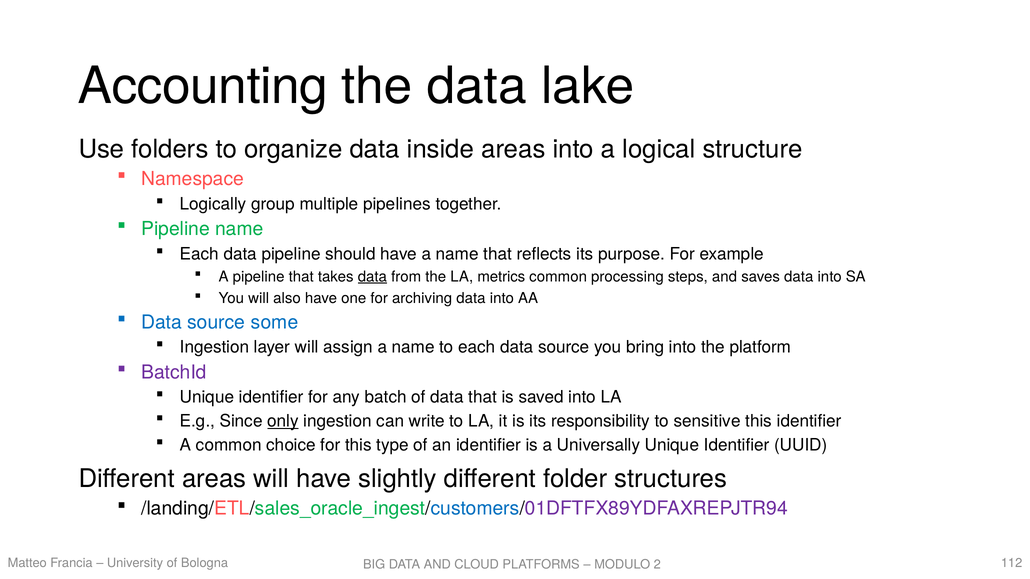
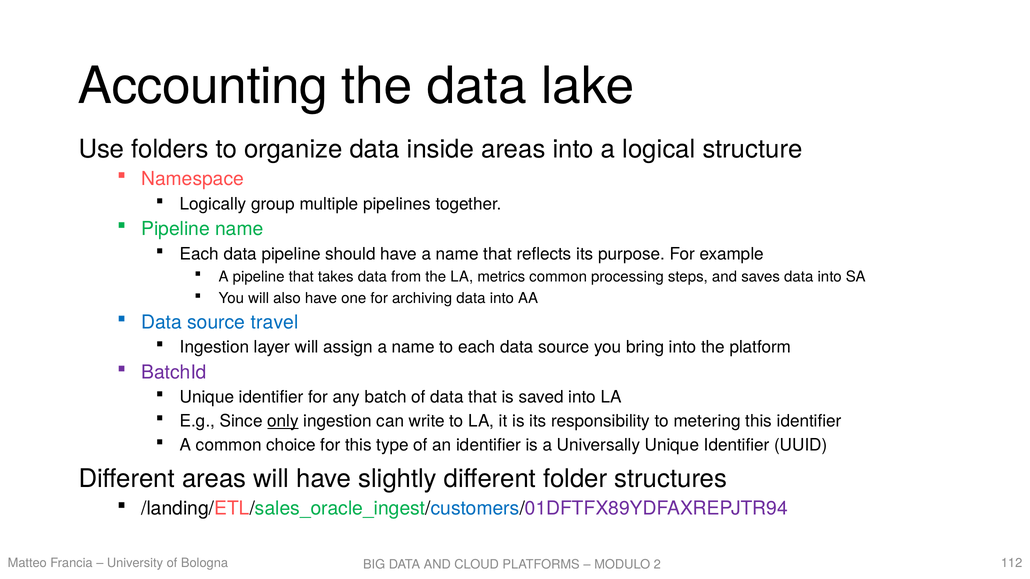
data at (372, 277) underline: present -> none
some: some -> travel
sensitive: sensitive -> metering
